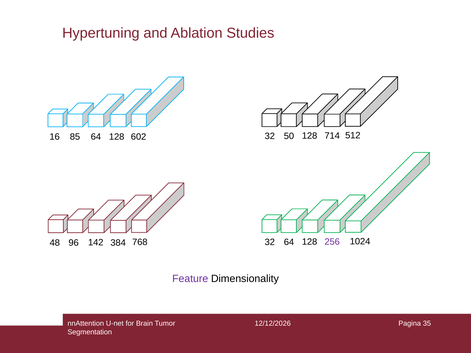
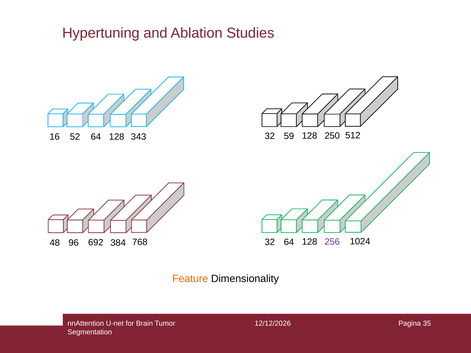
50: 50 -> 59
714: 714 -> 250
85: 85 -> 52
602: 602 -> 343
142: 142 -> 692
Feature colour: purple -> orange
